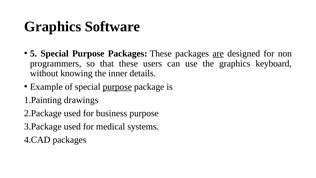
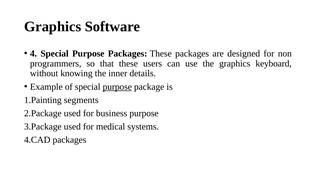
5: 5 -> 4
are underline: present -> none
drawings: drawings -> segments
